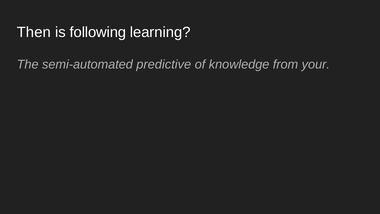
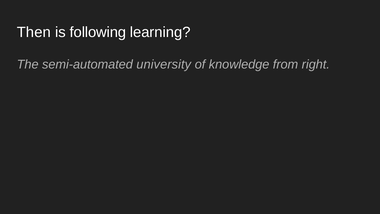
predictive: predictive -> university
your: your -> right
